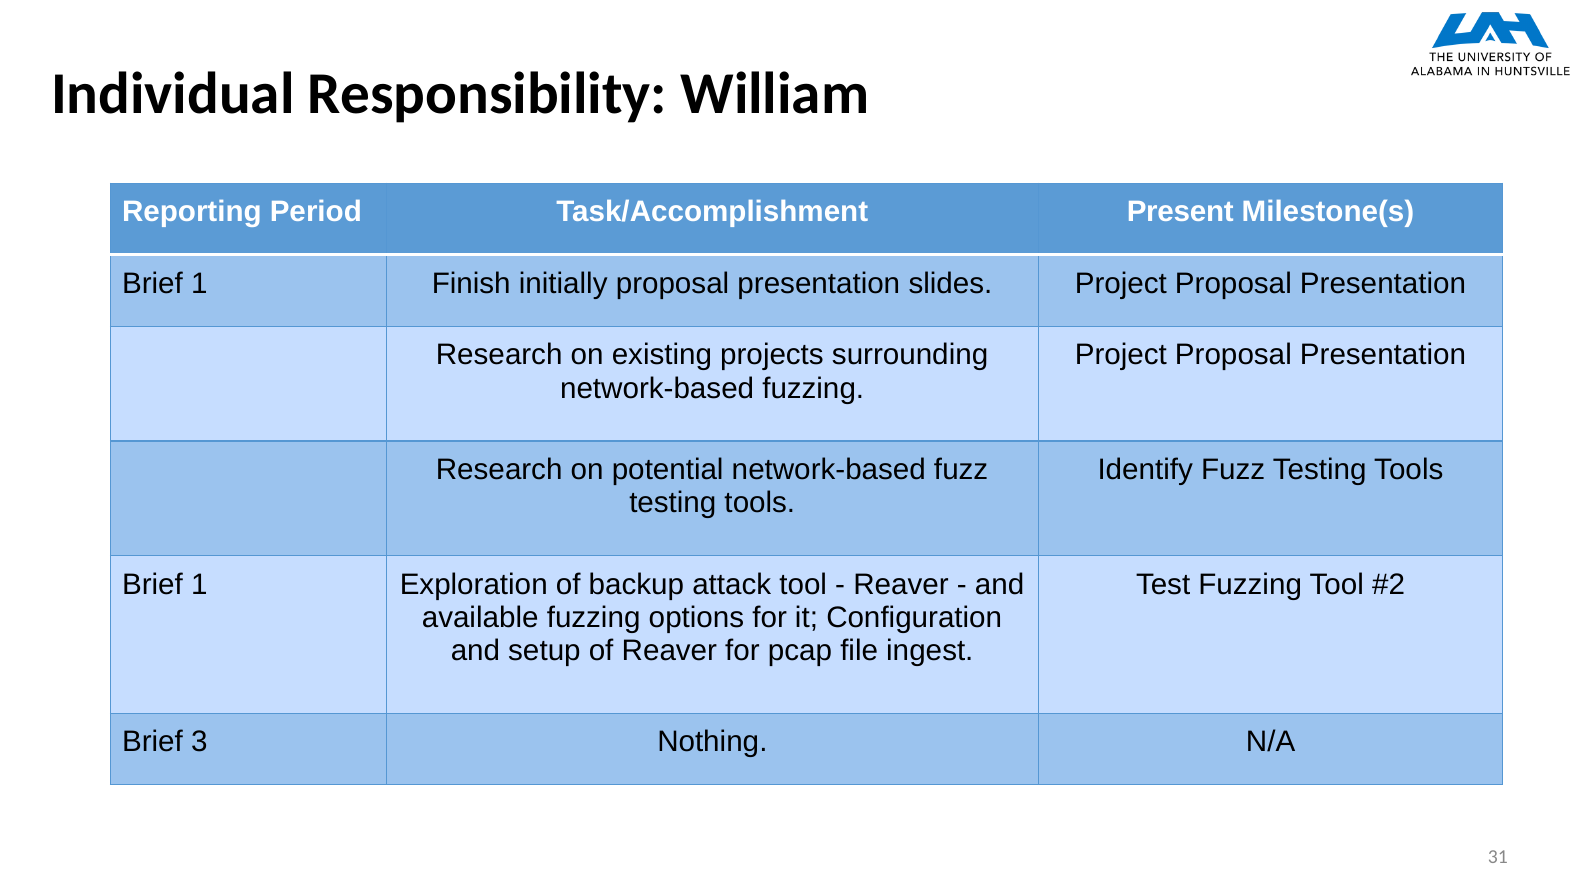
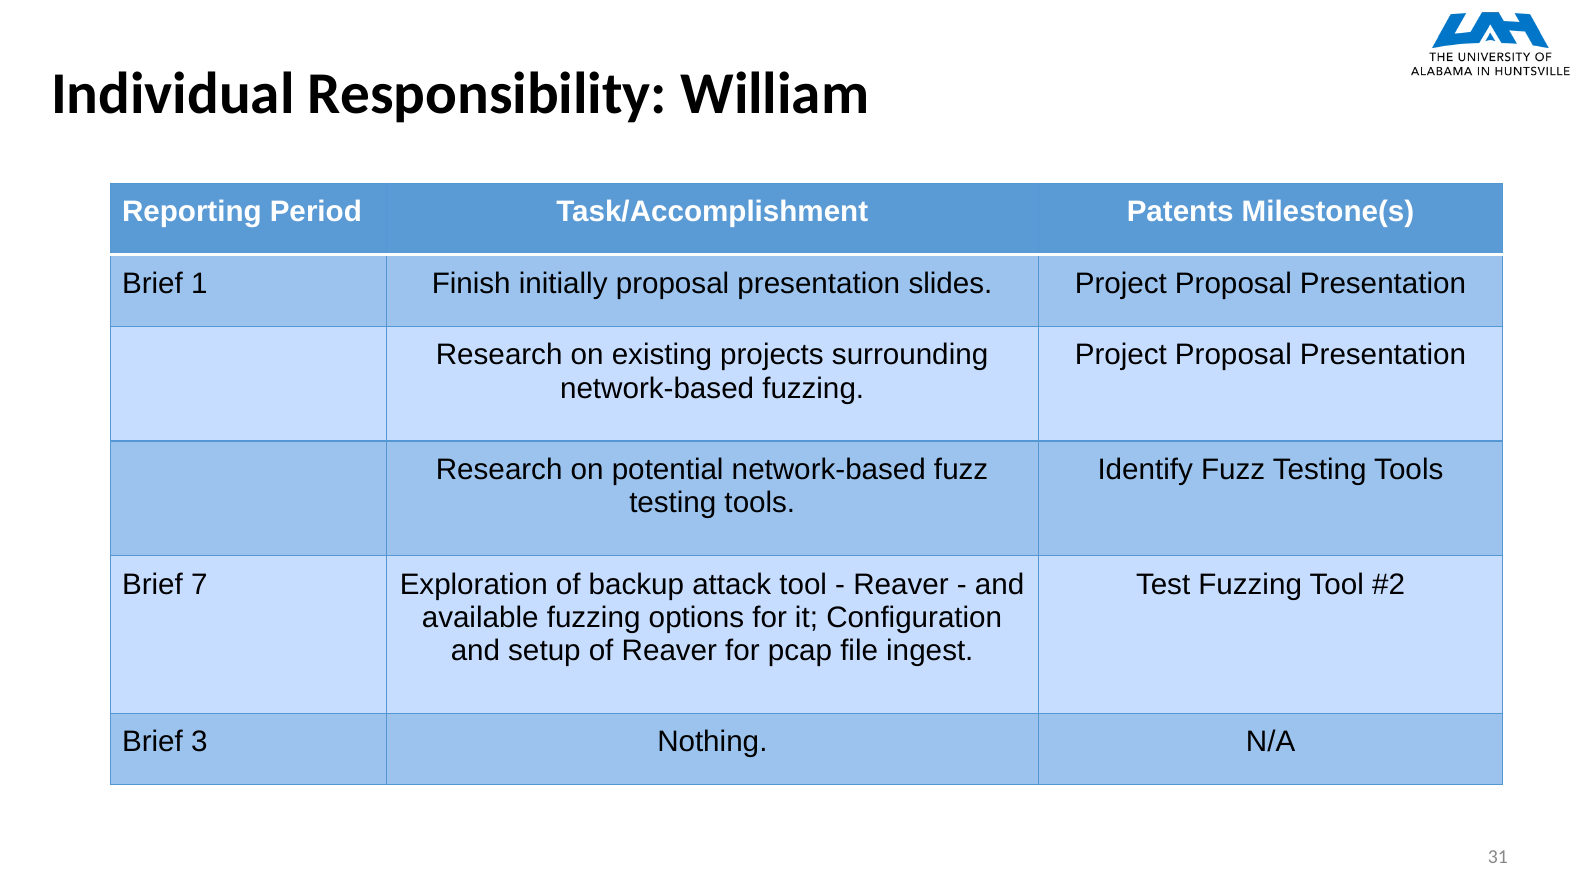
Present: Present -> Patents
1 at (199, 585): 1 -> 7
